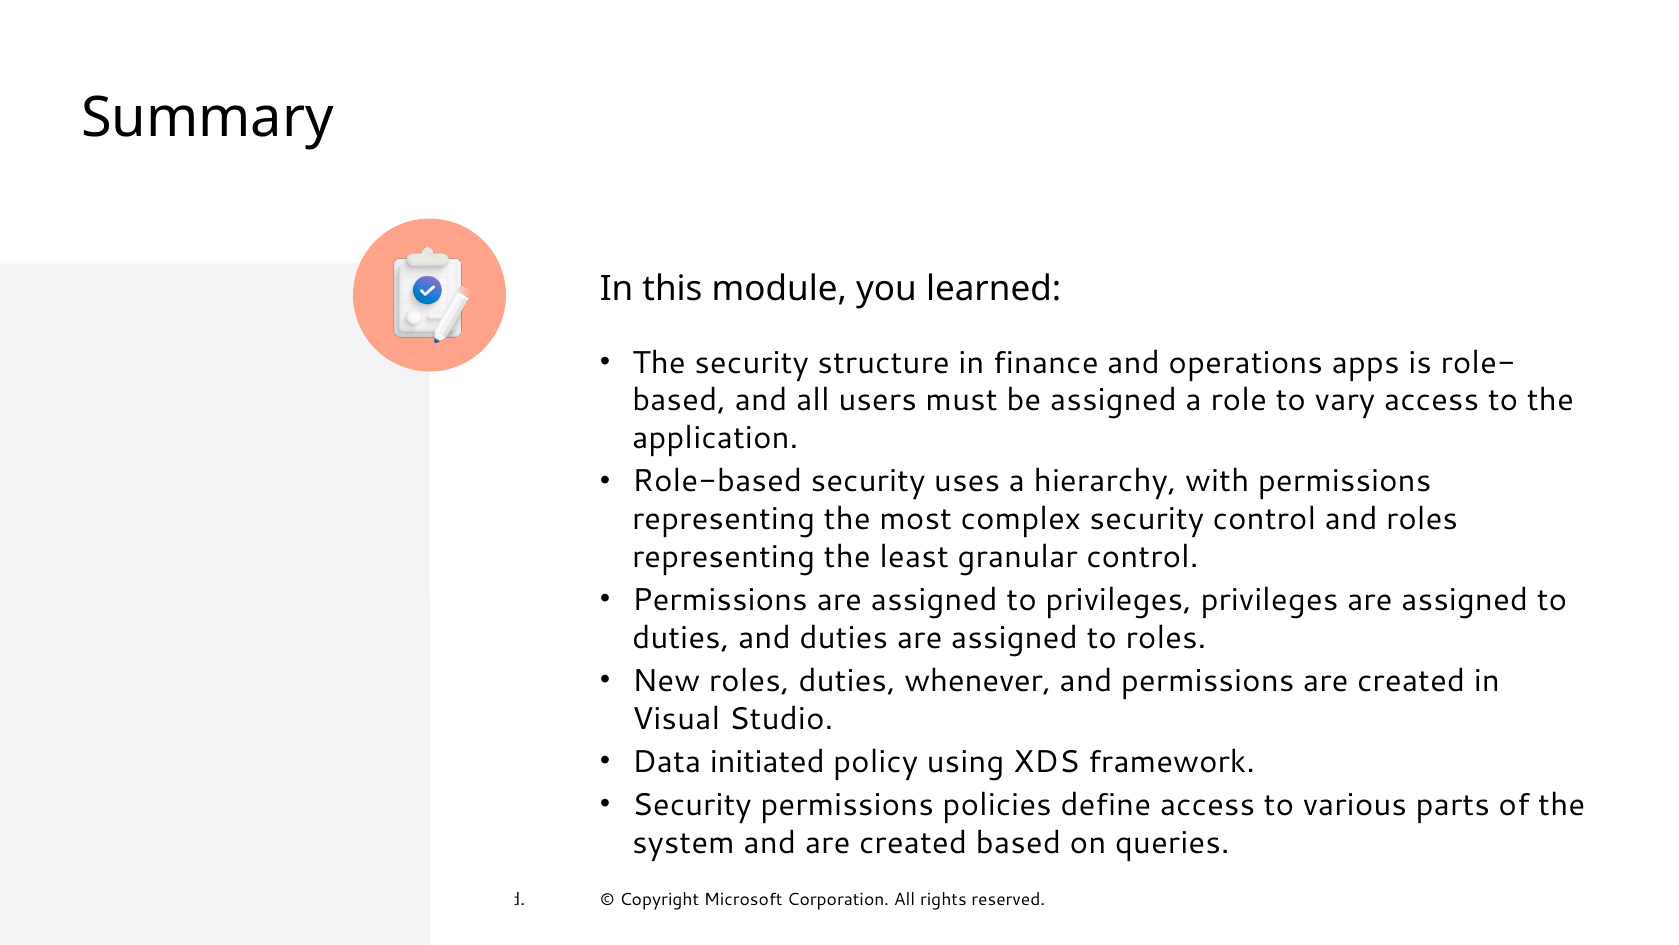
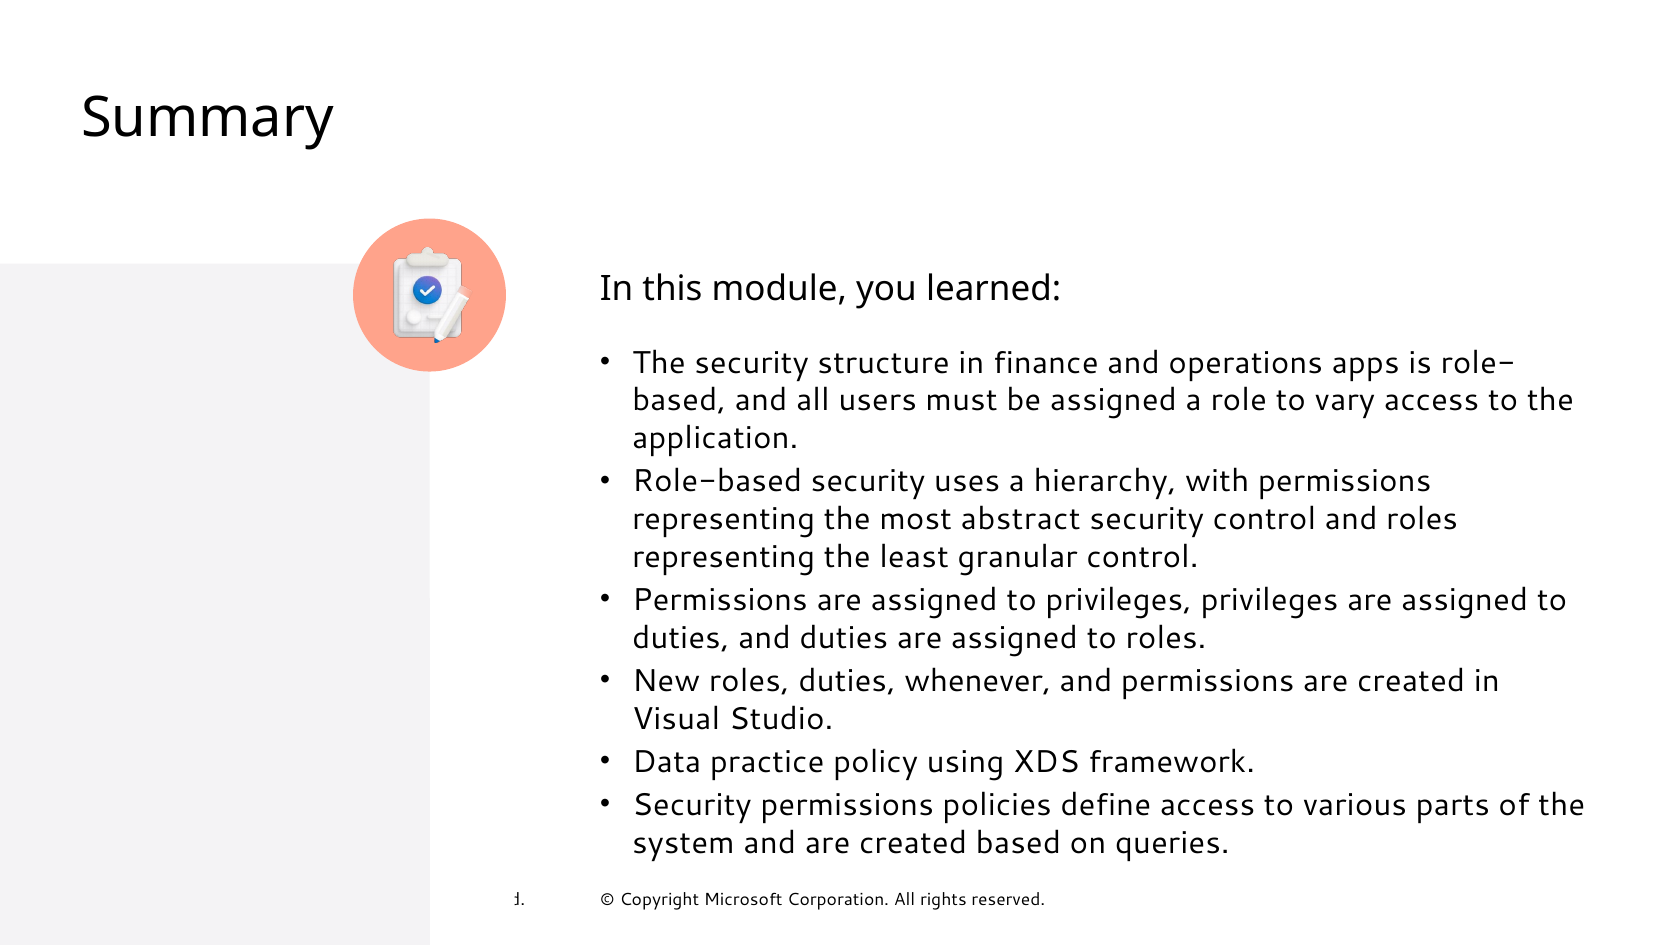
complex: complex -> abstract
initiated: initiated -> practice
